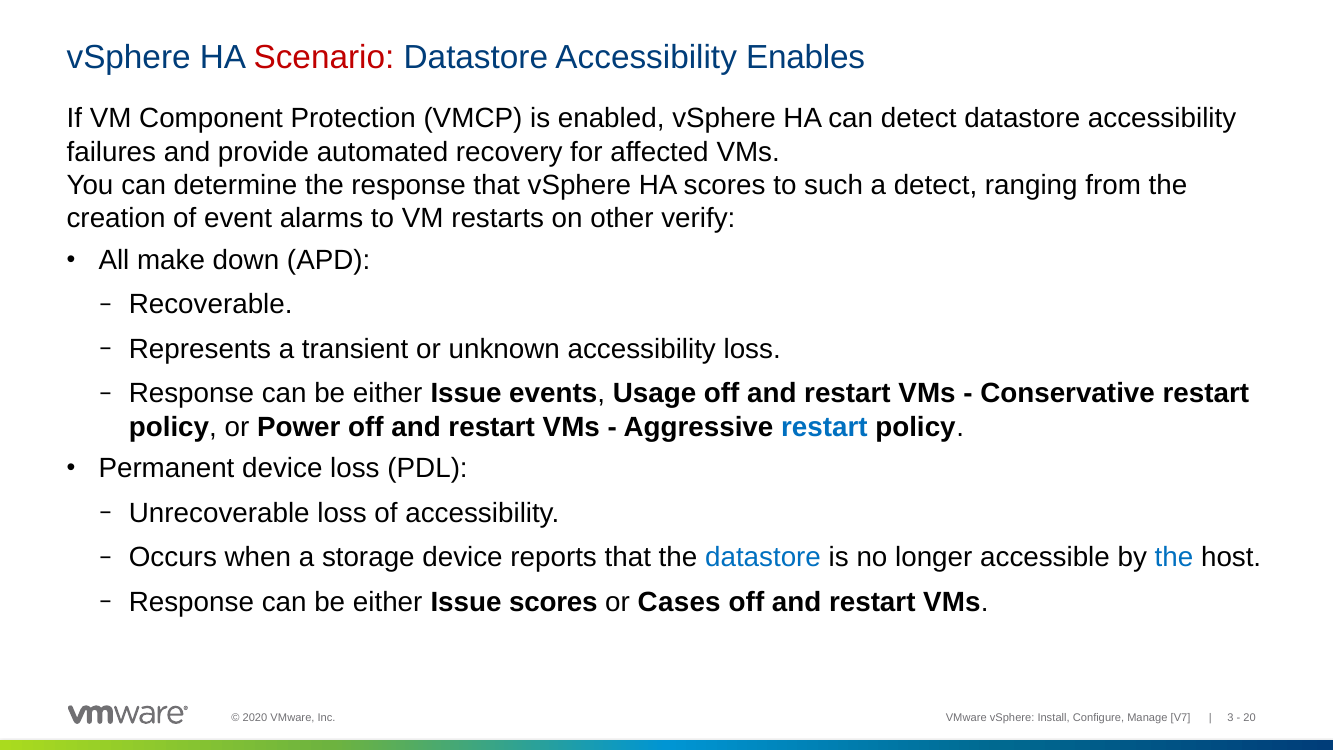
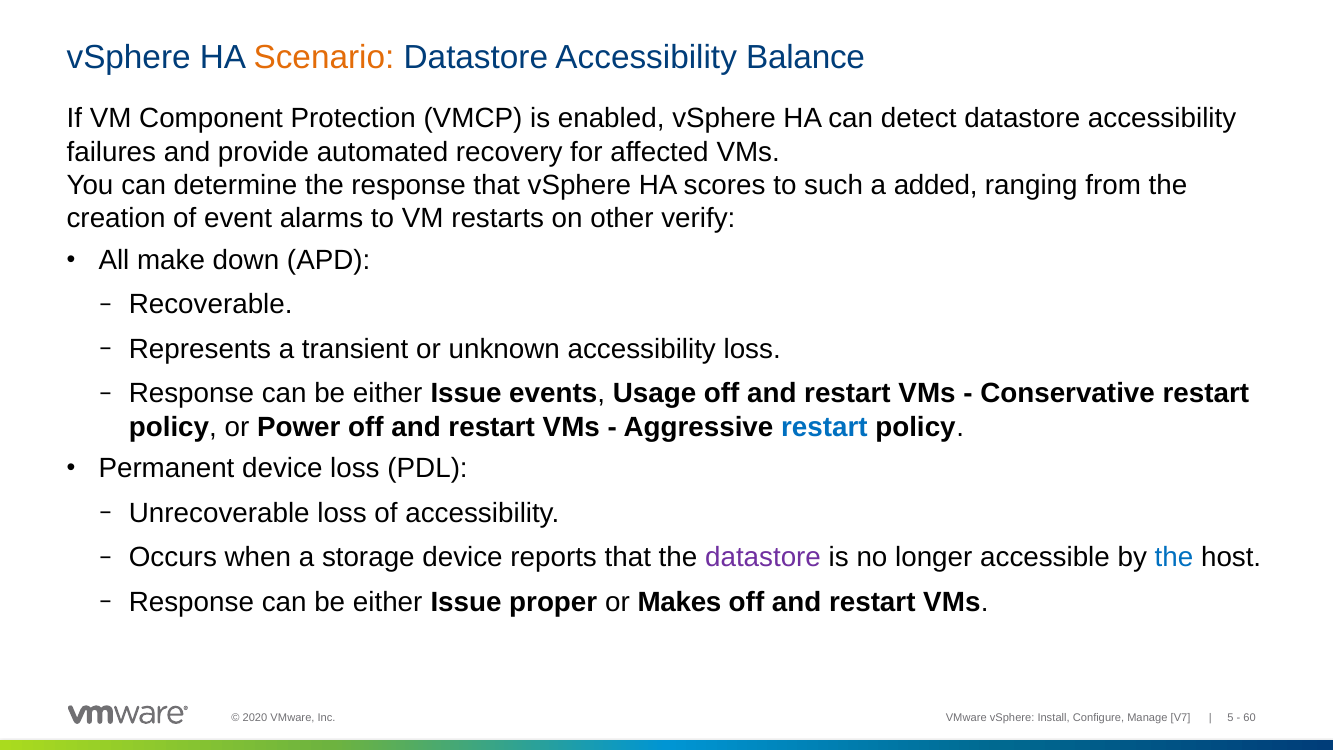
Scenario colour: red -> orange
Enables: Enables -> Balance
a detect: detect -> added
datastore at (763, 557) colour: blue -> purple
Issue scores: scores -> proper
Cases: Cases -> Makes
3: 3 -> 5
20: 20 -> 60
